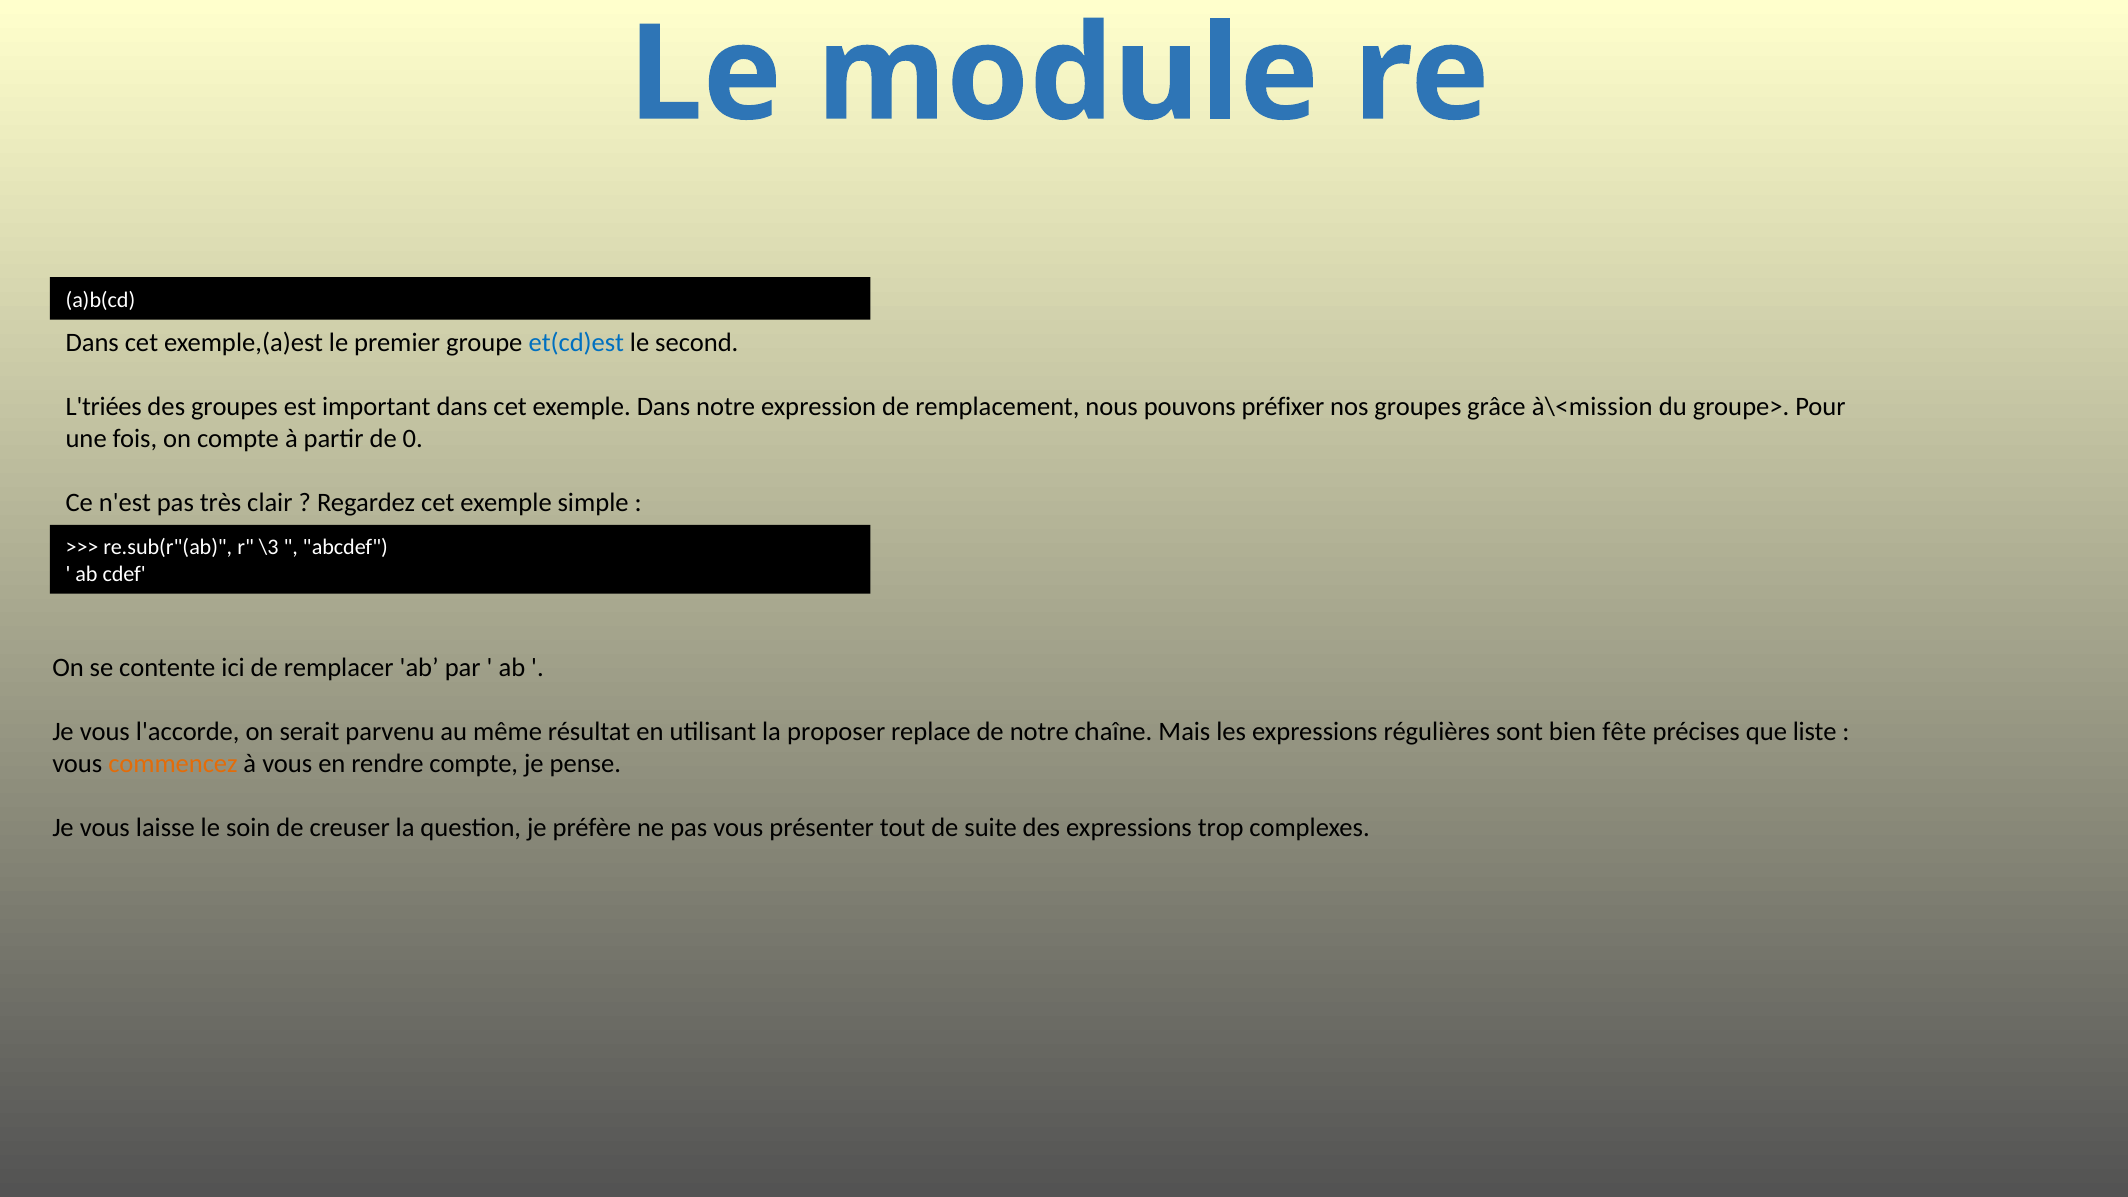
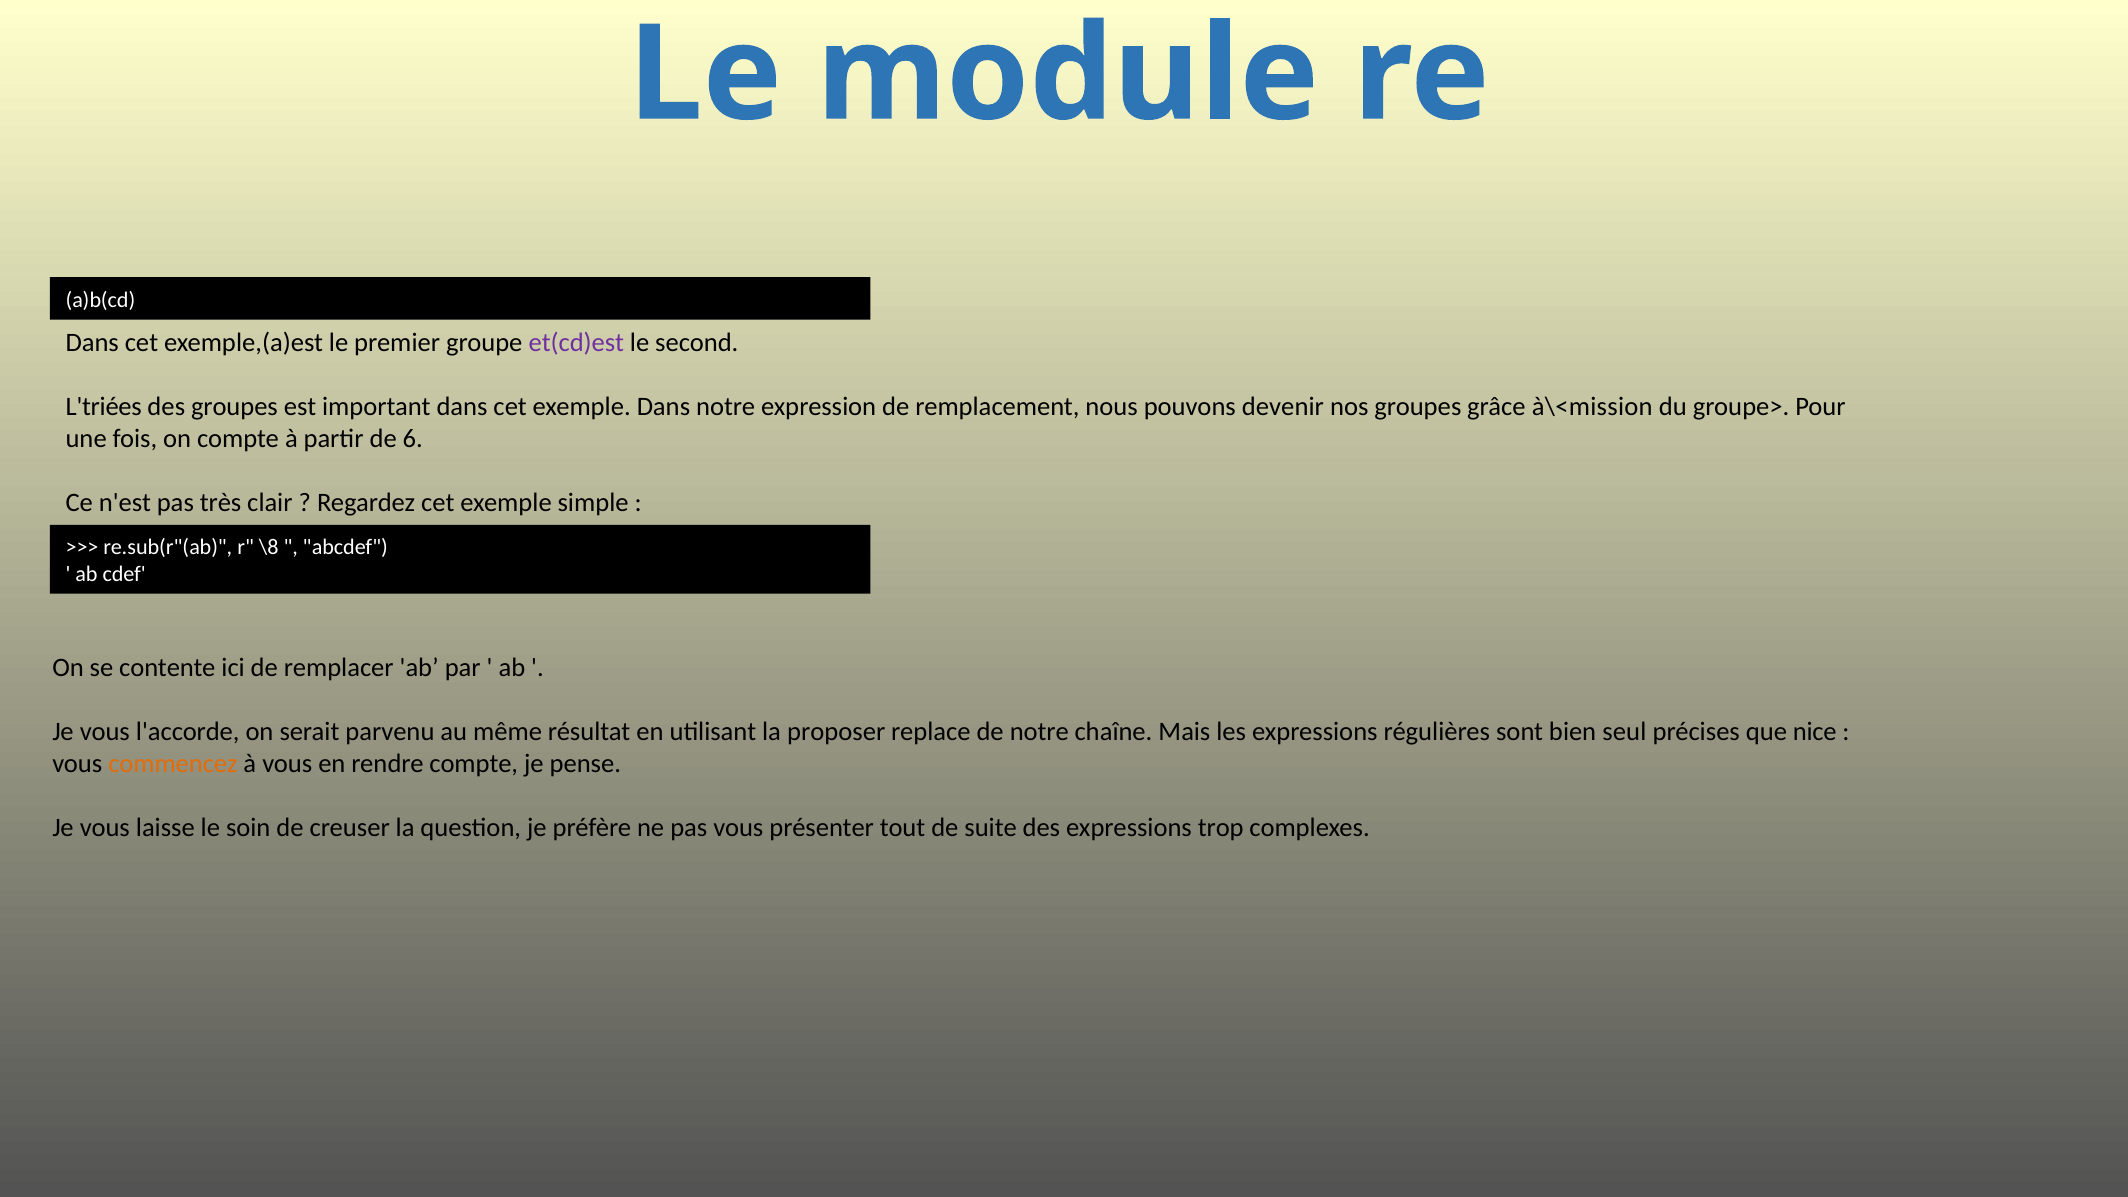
et(cd)est colour: blue -> purple
préfixer: préfixer -> devenir
0: 0 -> 6
\3: \3 -> \8
fête: fête -> seul
liste: liste -> nice
